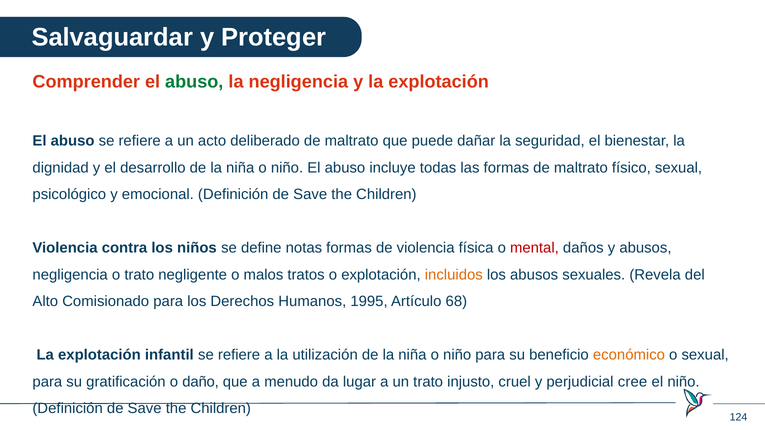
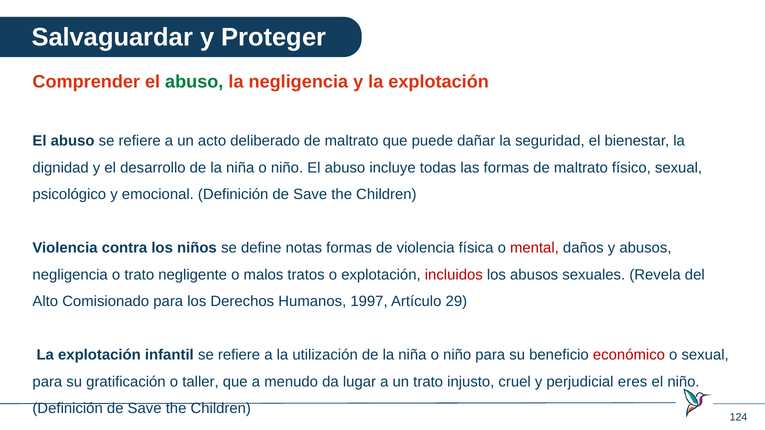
incluidos colour: orange -> red
1995: 1995 -> 1997
68: 68 -> 29
económico colour: orange -> red
daño: daño -> taller
cree: cree -> eres
